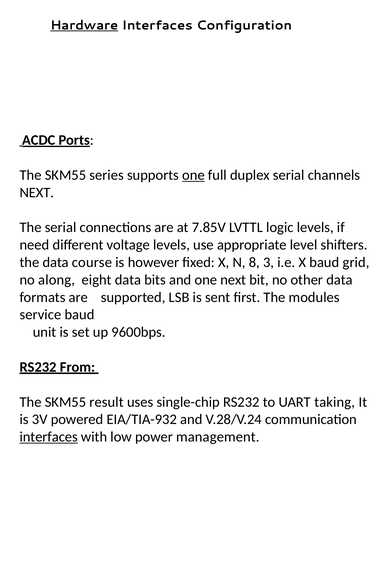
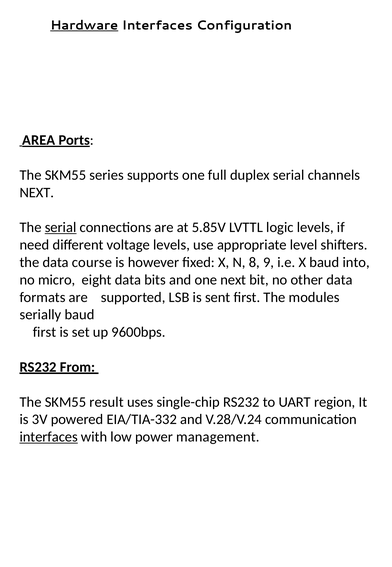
ACDC: ACDC -> AREA
one at (193, 175) underline: present -> none
serial at (61, 227) underline: none -> present
7.85V: 7.85V -> 5.85V
3: 3 -> 9
grid: grid -> into
along: along -> micro
service: service -> serially
unit at (45, 332): unit -> first
taking: taking -> region
EIA/TIA-932: EIA/TIA-932 -> EIA/TIA-332
